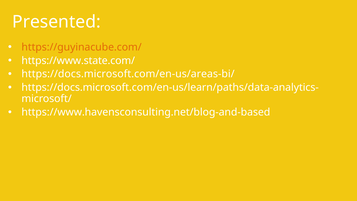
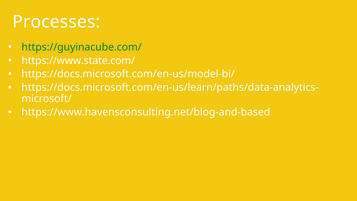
Presented: Presented -> Processes
https://guyinacube.com/ colour: orange -> green
https://docs.microsoft.com/en-us/areas-bi/: https://docs.microsoft.com/en-us/areas-bi/ -> https://docs.microsoft.com/en-us/model-bi/
